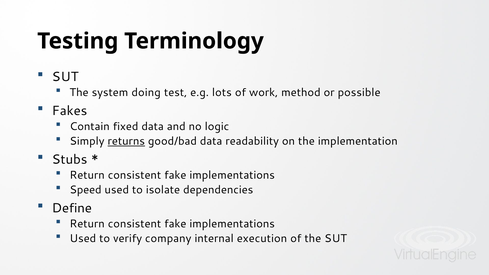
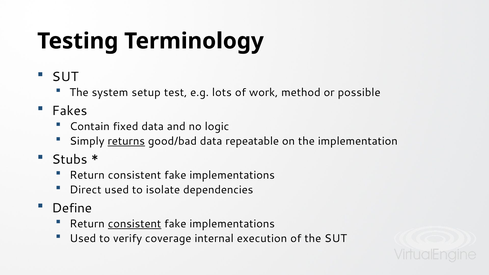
doing: doing -> setup
readability: readability -> repeatable
Speed: Speed -> Direct
consistent at (135, 224) underline: none -> present
company: company -> coverage
